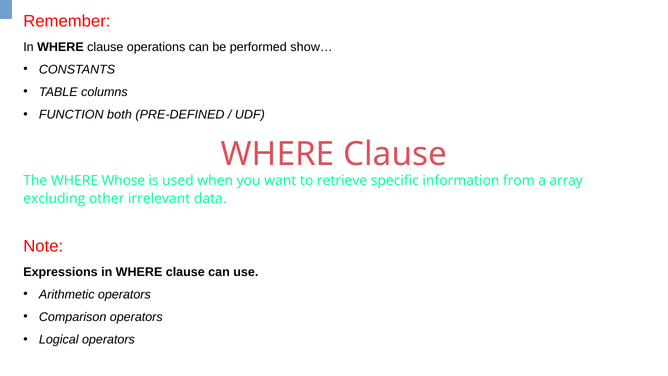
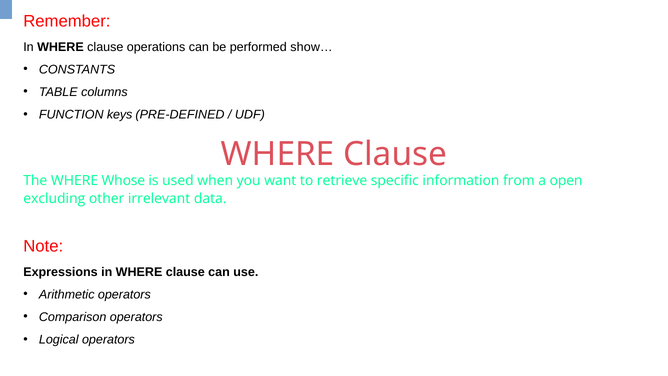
both: both -> keys
array: array -> open
